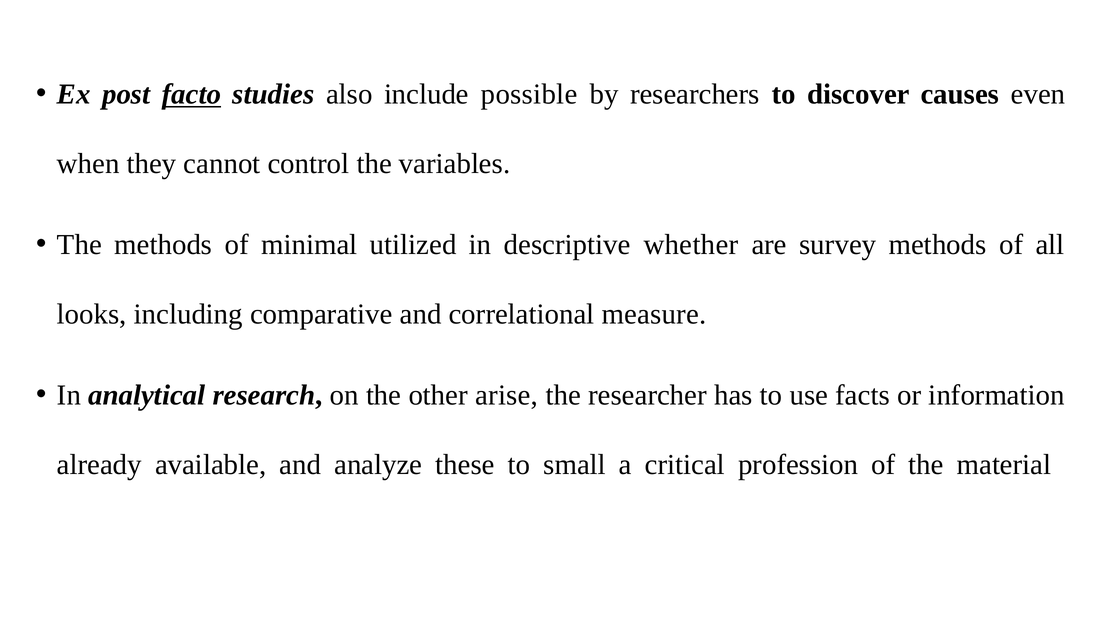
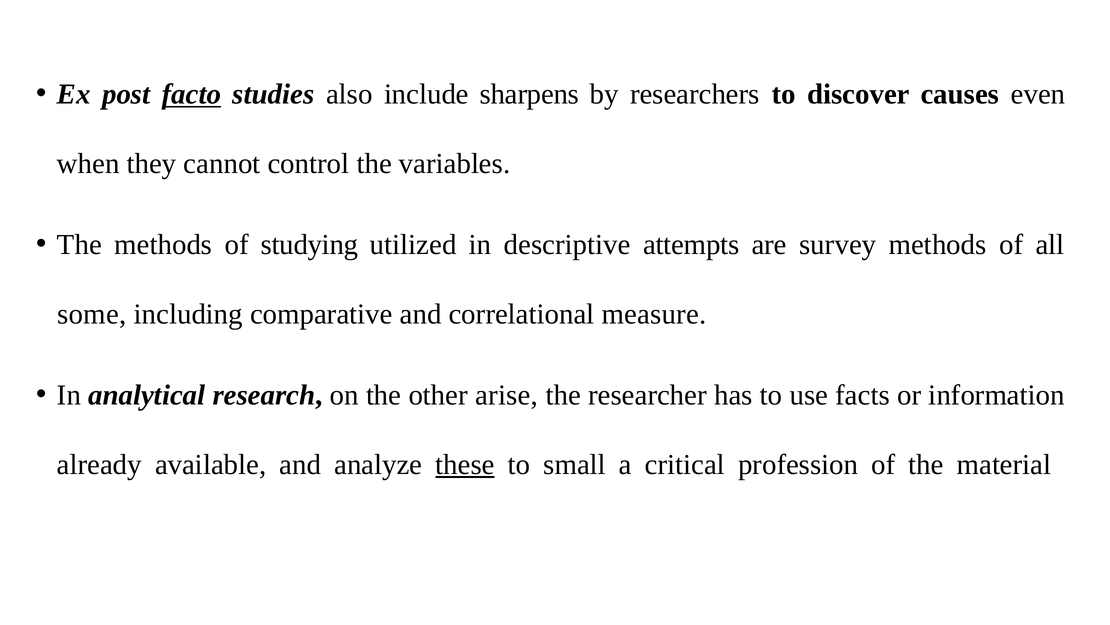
possible: possible -> sharpens
minimal: minimal -> studying
whether: whether -> attempts
looks: looks -> some
these underline: none -> present
